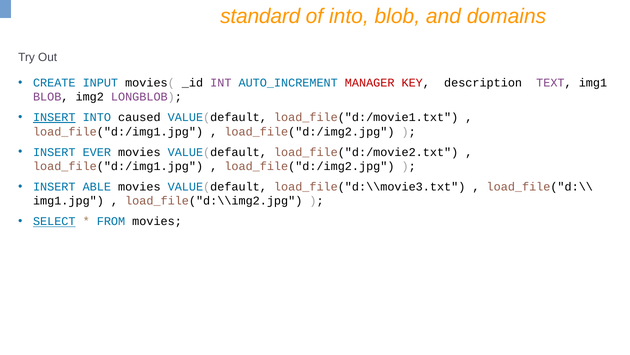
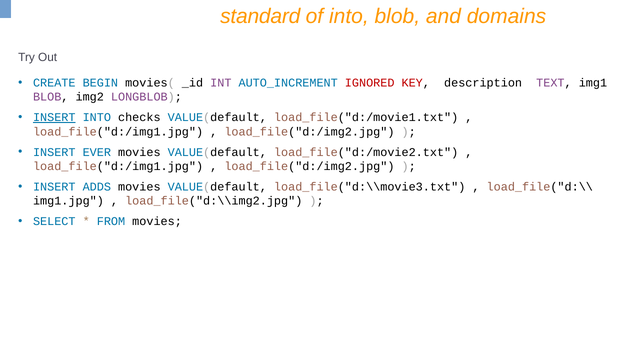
INPUT: INPUT -> BEGIN
MANAGER: MANAGER -> IGNORED
caused: caused -> checks
ABLE: ABLE -> ADDS
SELECT underline: present -> none
